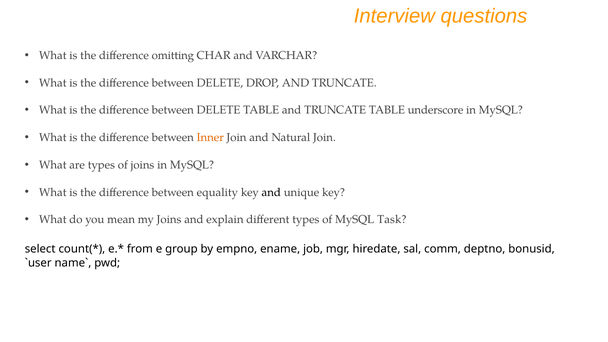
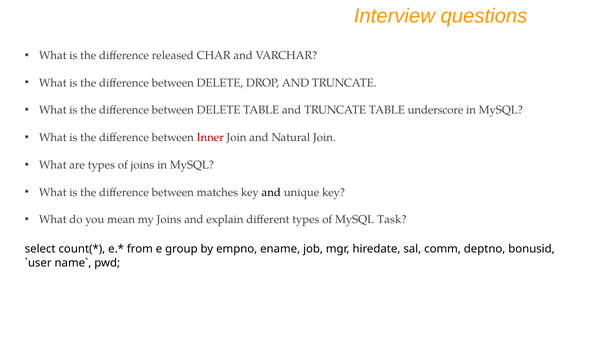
omitting: omitting -> released
Inner colour: orange -> red
equality: equality -> matches
